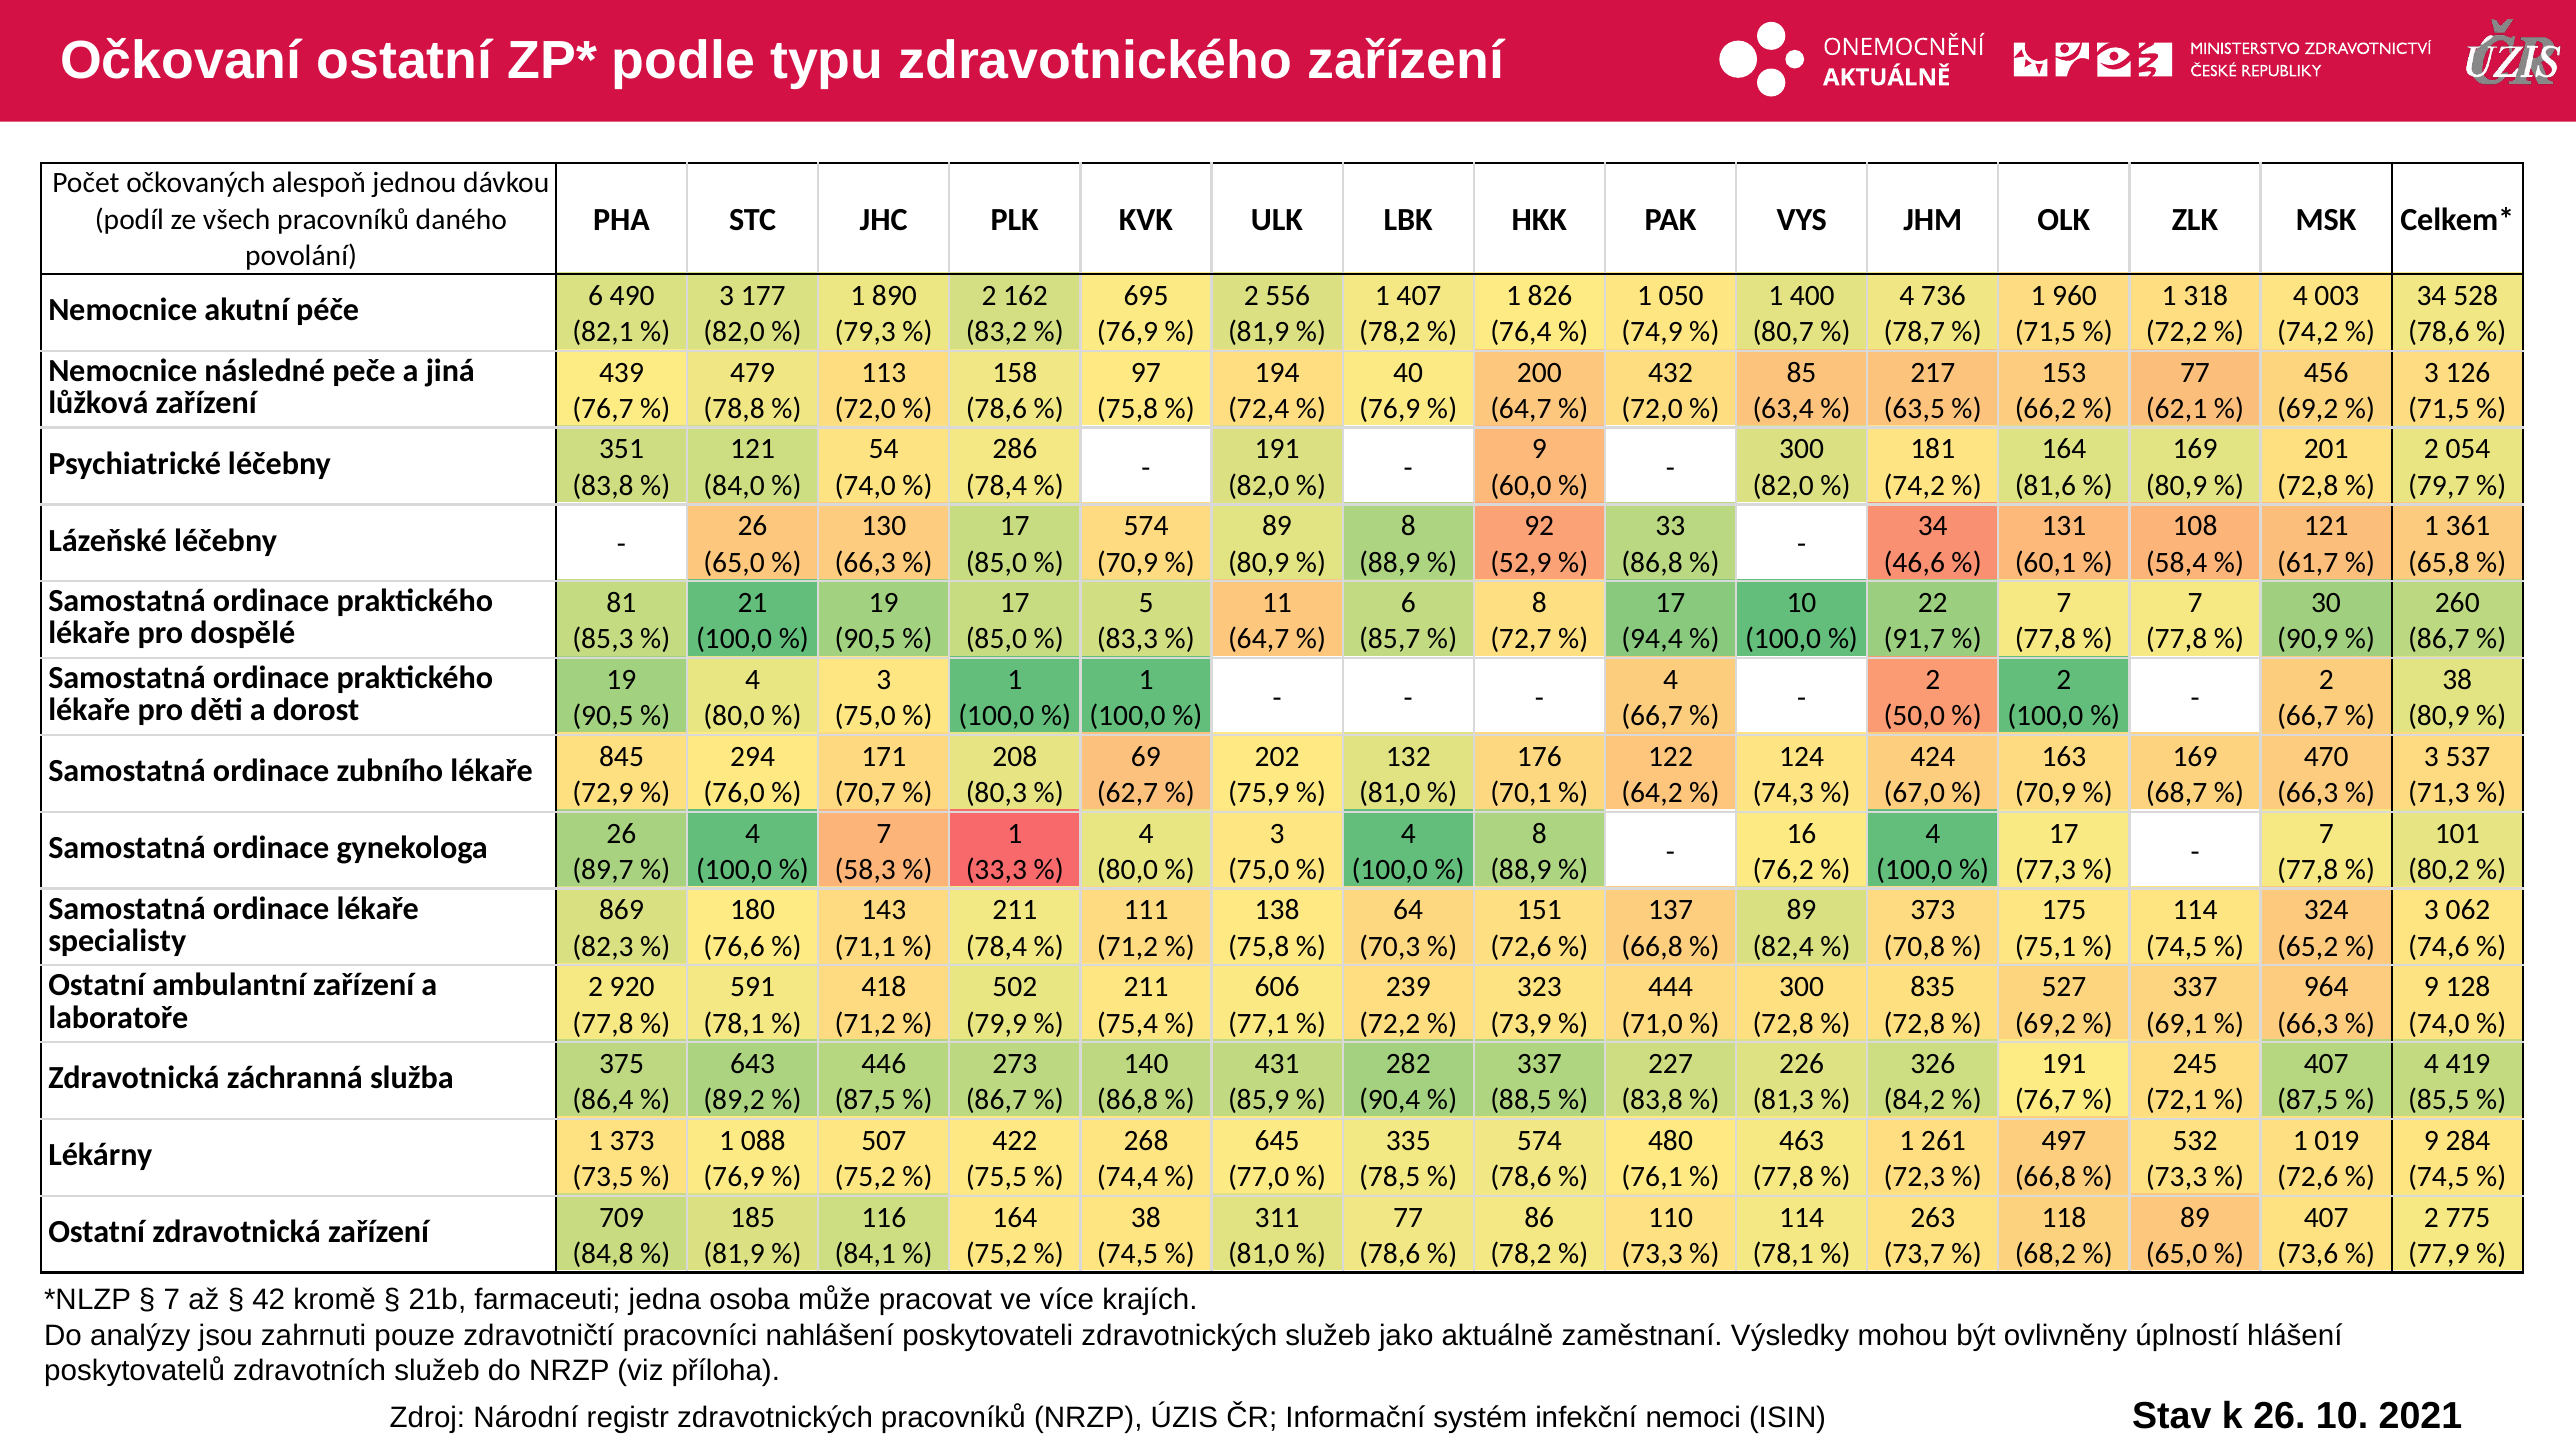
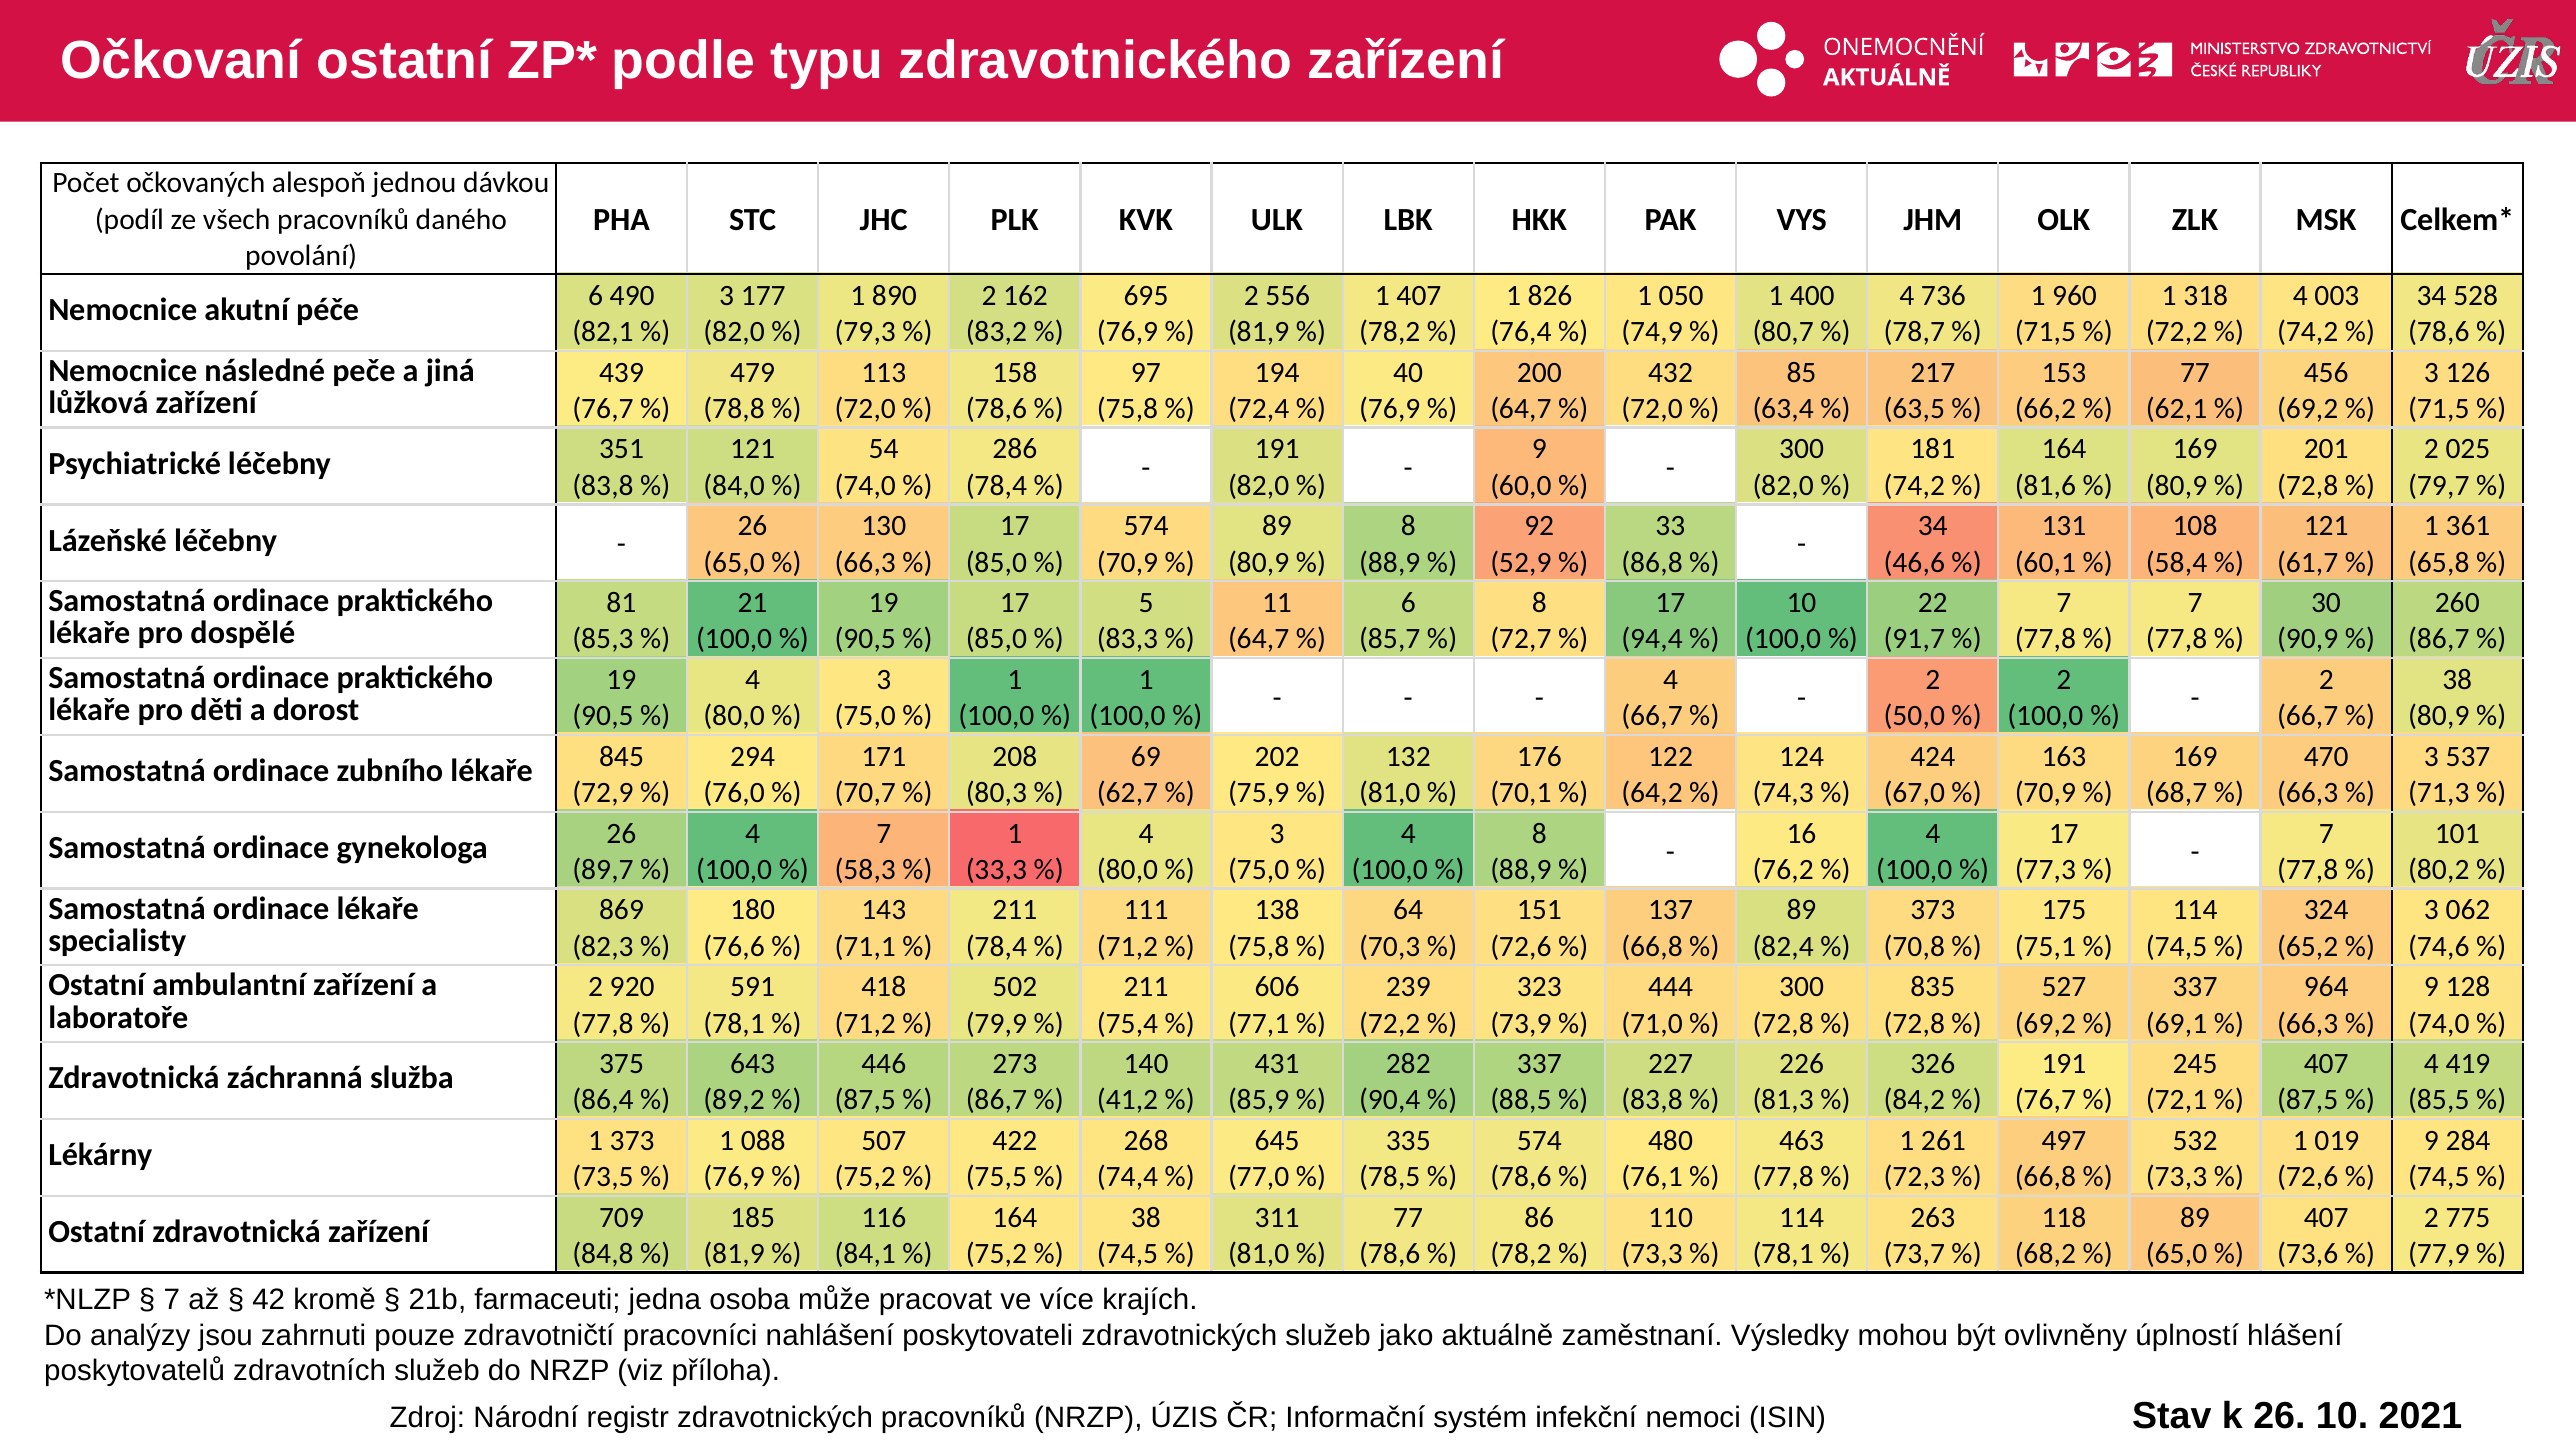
054: 054 -> 025
86,8 at (1128, 1100): 86,8 -> 41,2
